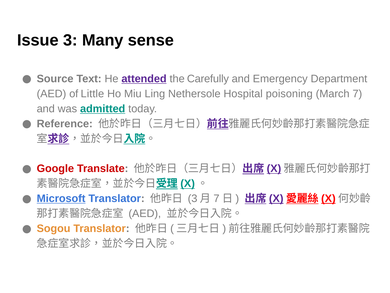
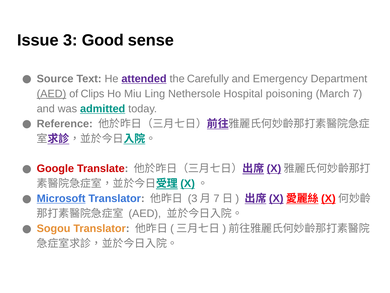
Many: Many -> Good
AED at (51, 94) underline: none -> present
Little: Little -> Clips
